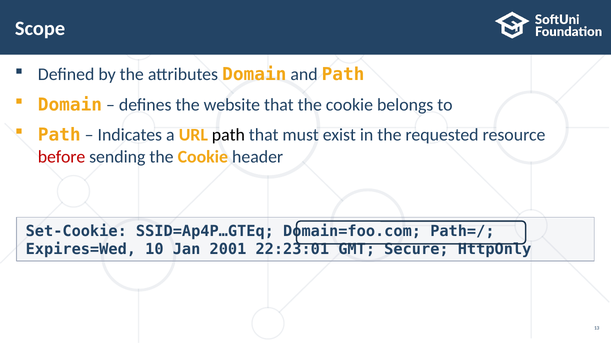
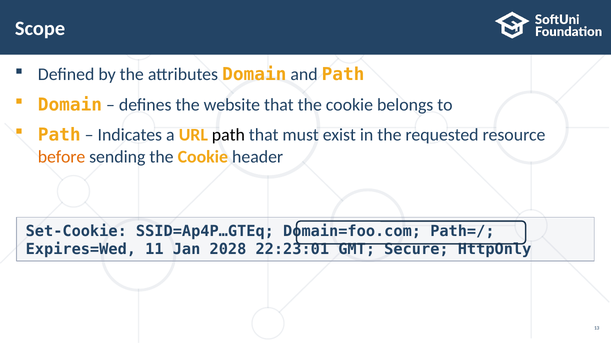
before colour: red -> orange
10: 10 -> 11
2001: 2001 -> 2028
